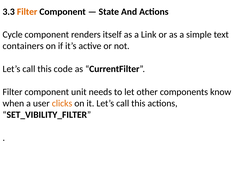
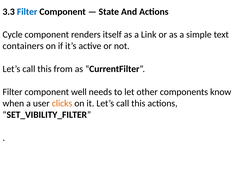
Filter at (27, 12) colour: orange -> blue
code: code -> from
unit: unit -> well
